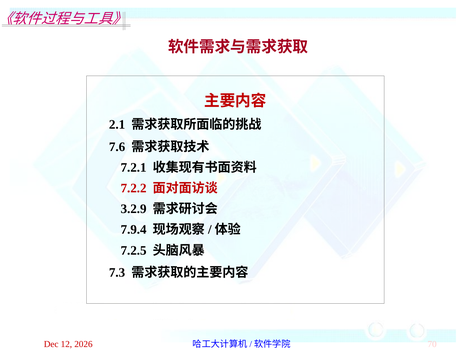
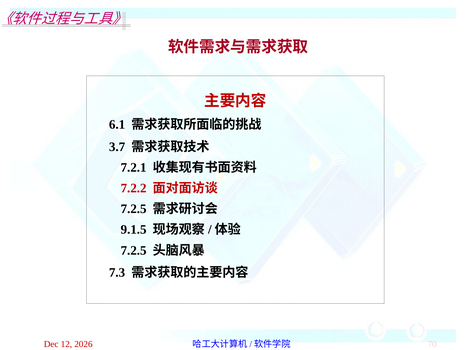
2.1: 2.1 -> 6.1
7.6: 7.6 -> 3.7
3.2.9 at (134, 209): 3.2.9 -> 7.2.5
7.9.4: 7.9.4 -> 9.1.5
